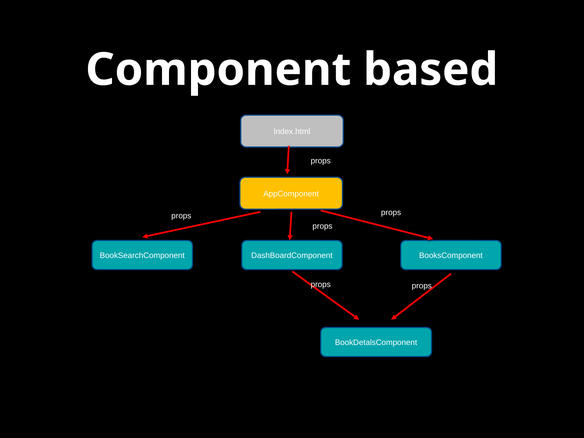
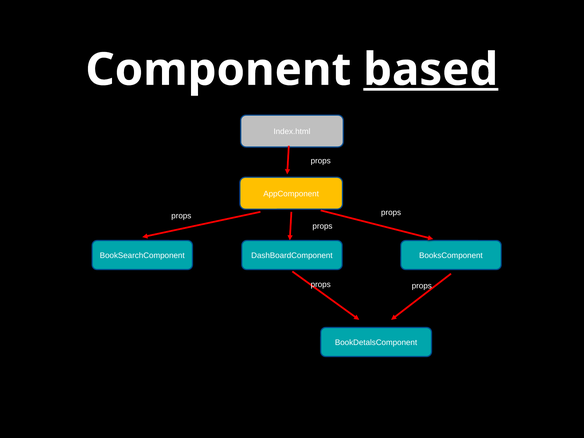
based underline: none -> present
